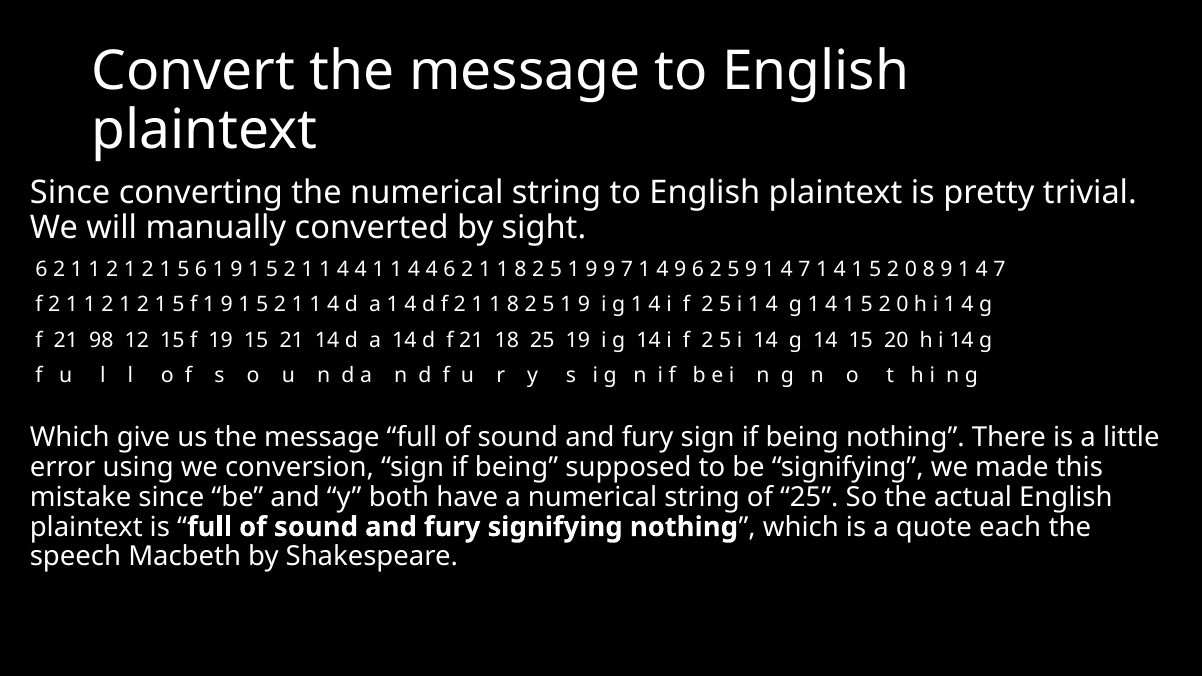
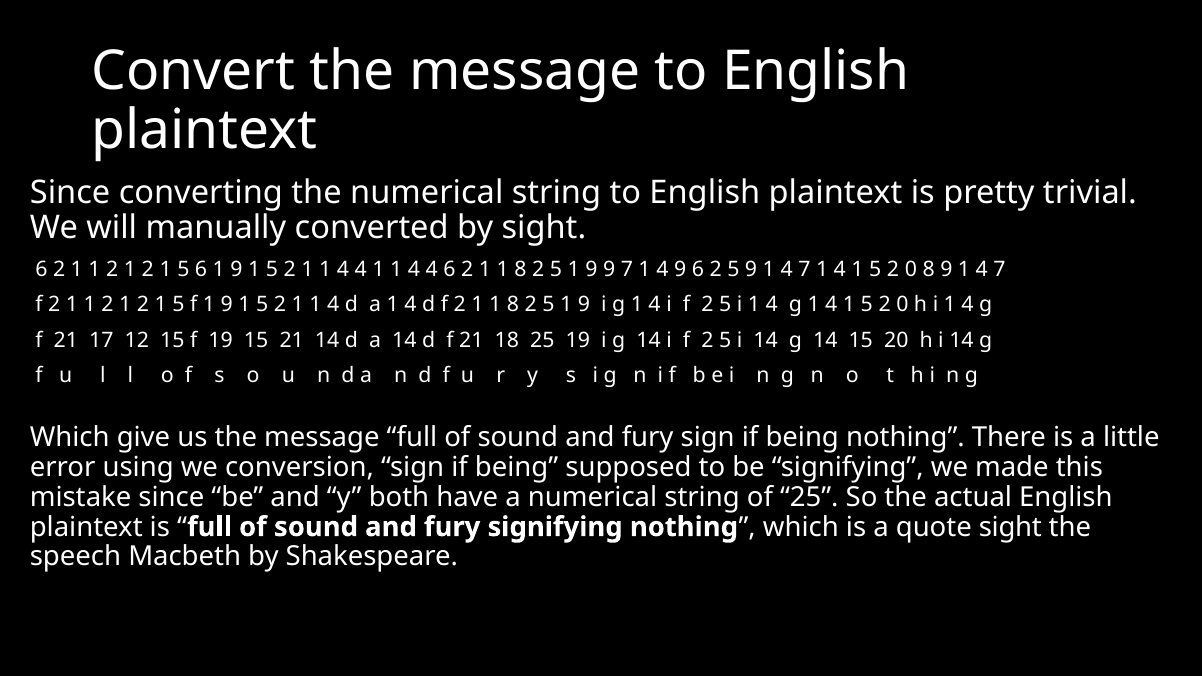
98: 98 -> 17
quote each: each -> sight
